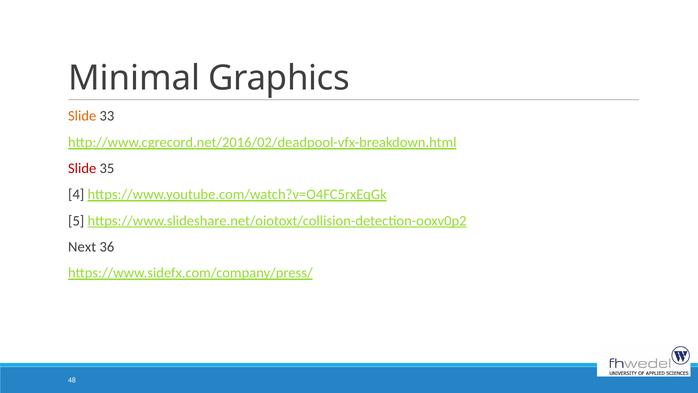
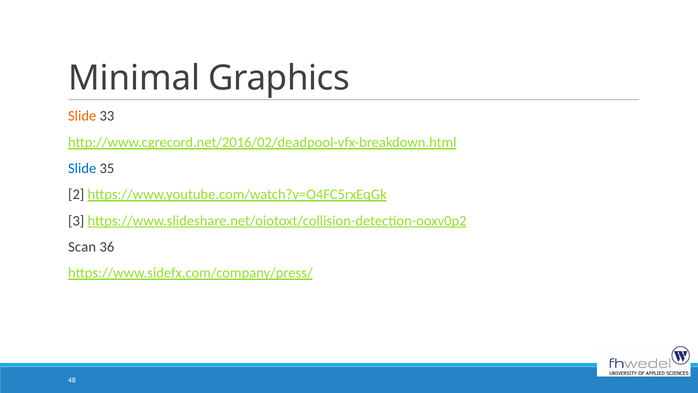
Slide at (82, 168) colour: red -> blue
4: 4 -> 2
5: 5 -> 3
Next: Next -> Scan
